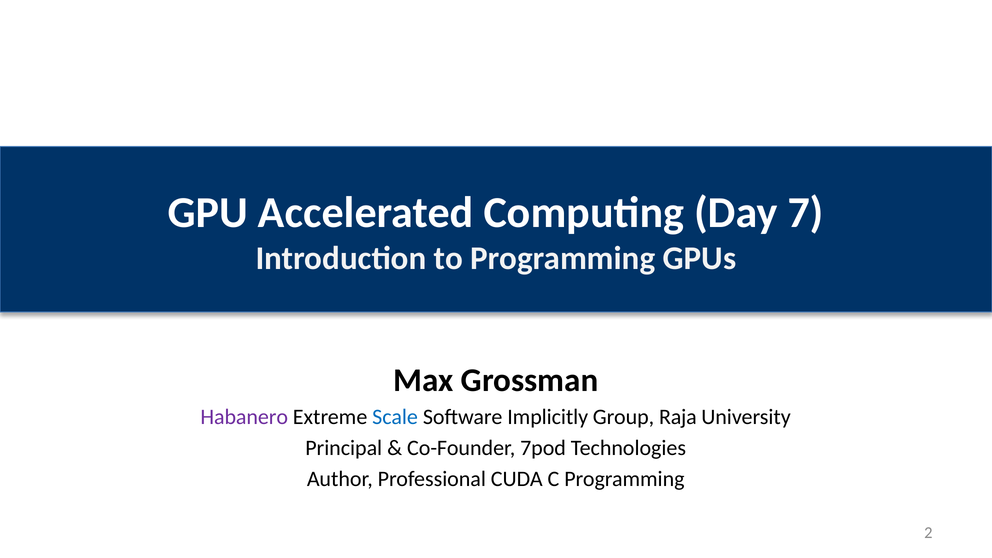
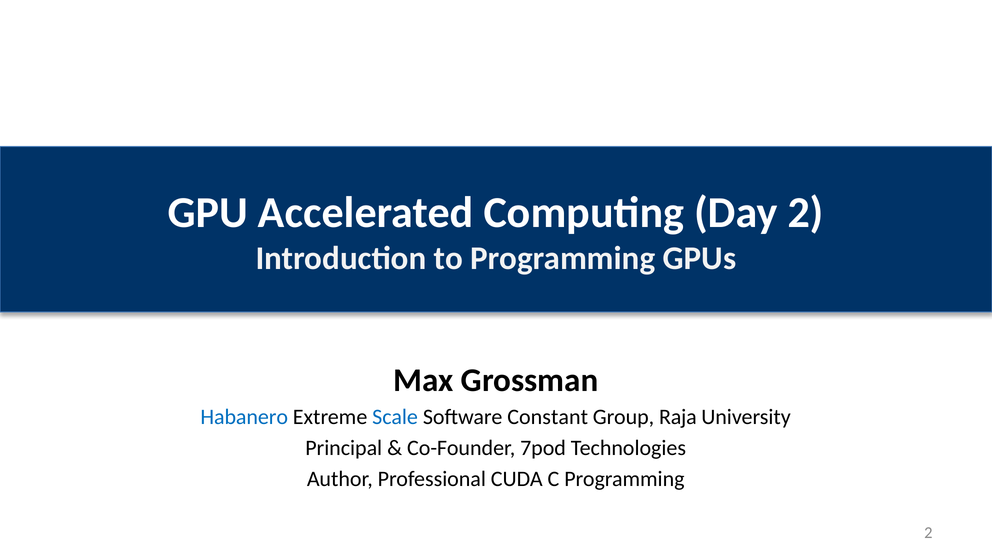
Day 7: 7 -> 2
Habanero colour: purple -> blue
Implicitly: Implicitly -> Constant
